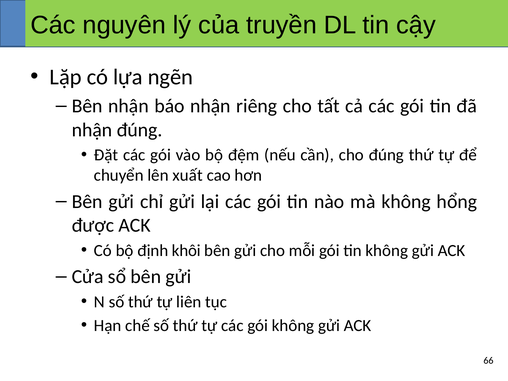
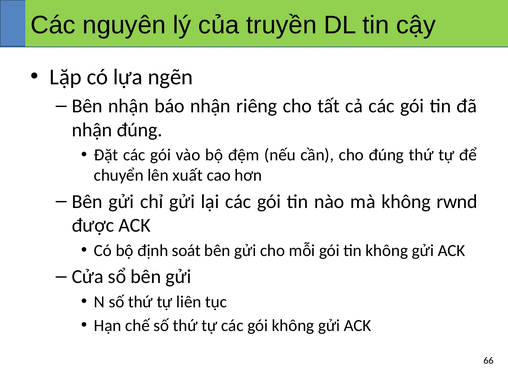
hổng: hổng -> rwnd
khôi: khôi -> soát
